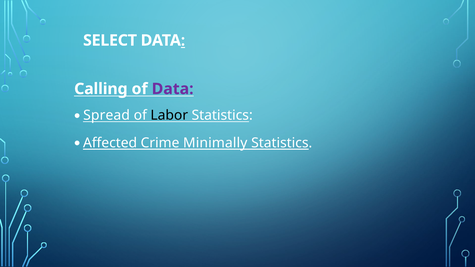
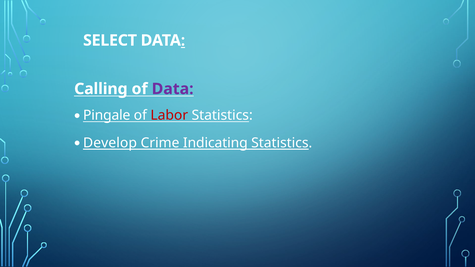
Spread: Spread -> Pingale
Labor colour: black -> red
Affected: Affected -> Develop
Minimally: Minimally -> Indicating
